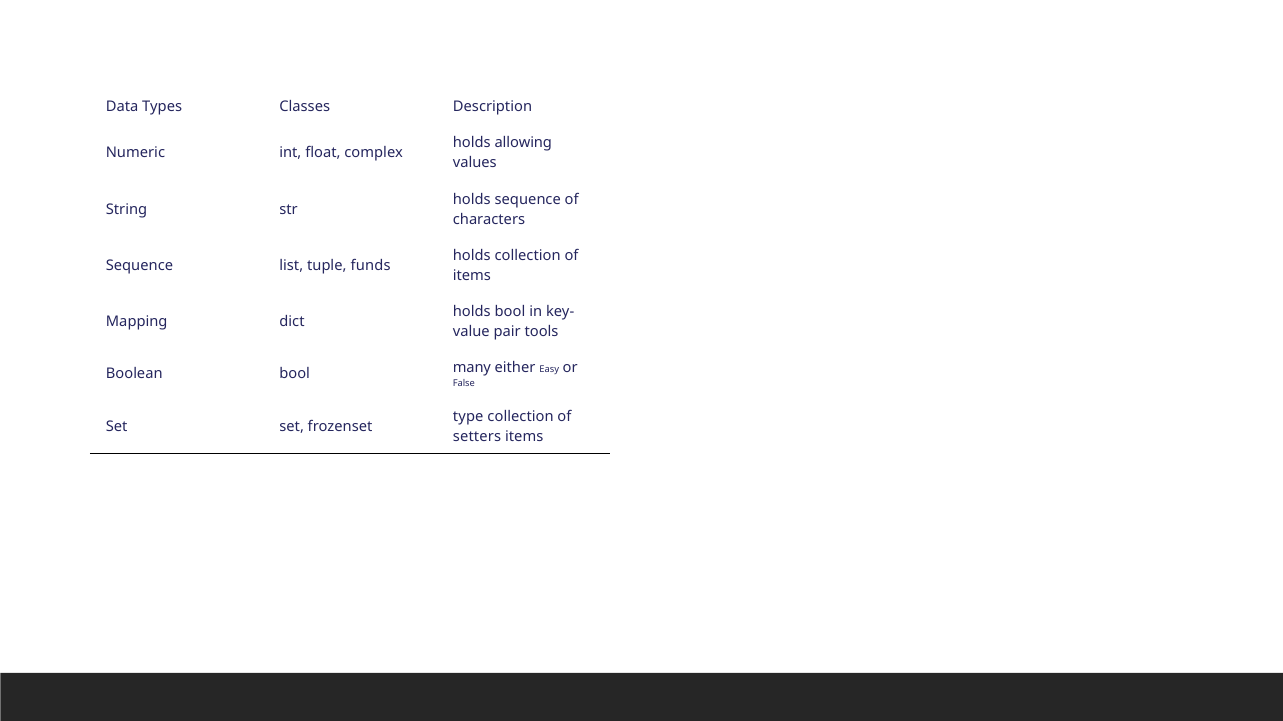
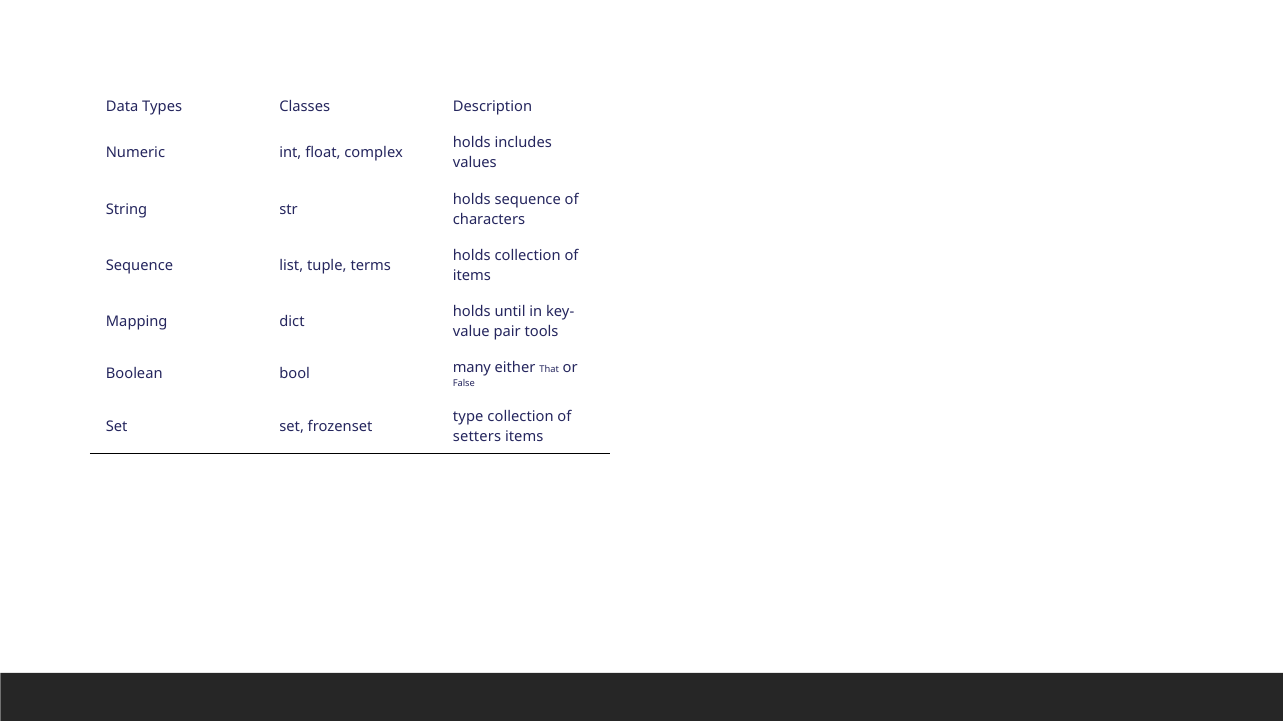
allowing: allowing -> includes
funds: funds -> terms
holds bool: bool -> until
Easy: Easy -> That
